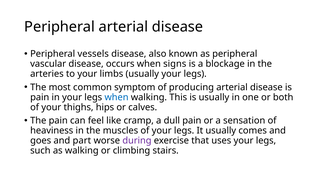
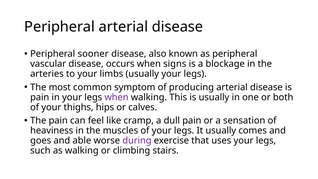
vessels: vessels -> sooner
when at (116, 97) colour: blue -> purple
part: part -> able
